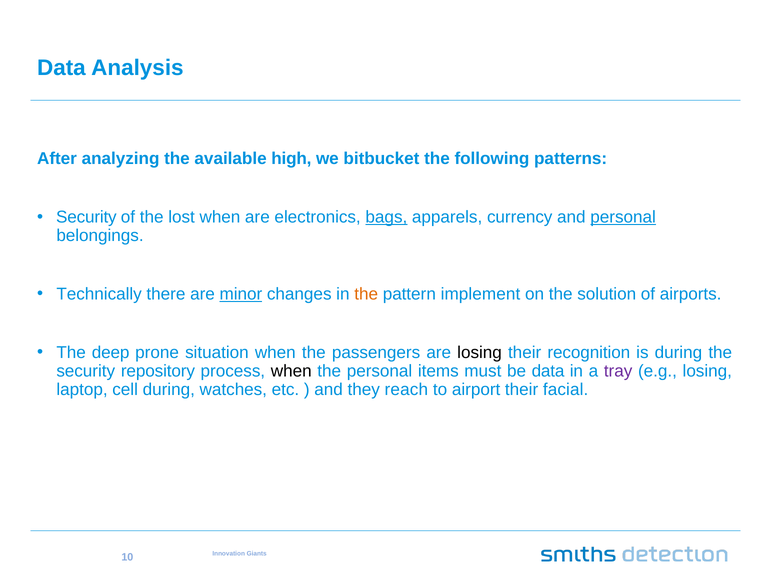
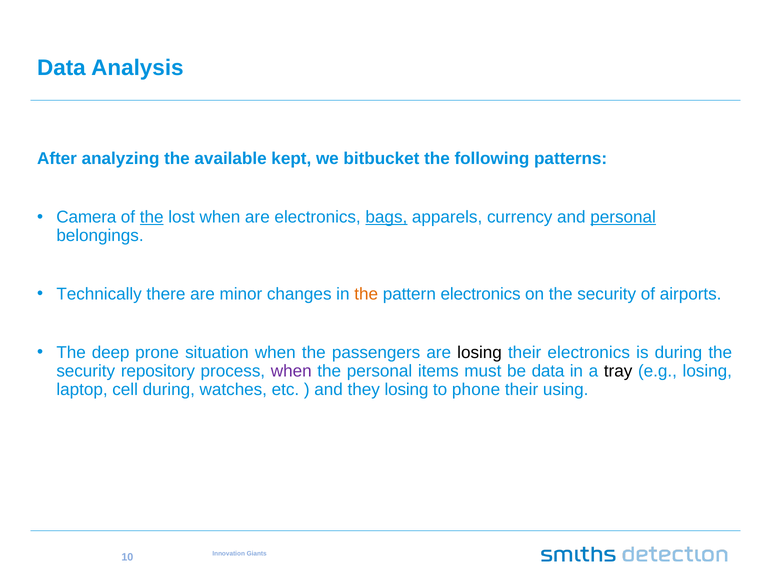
high: high -> kept
Security at (86, 217): Security -> Camera
the at (152, 217) underline: none -> present
minor underline: present -> none
pattern implement: implement -> electronics
on the solution: solution -> security
their recognition: recognition -> electronics
when at (291, 371) colour: black -> purple
tray colour: purple -> black
they reach: reach -> losing
airport: airport -> phone
facial: facial -> using
